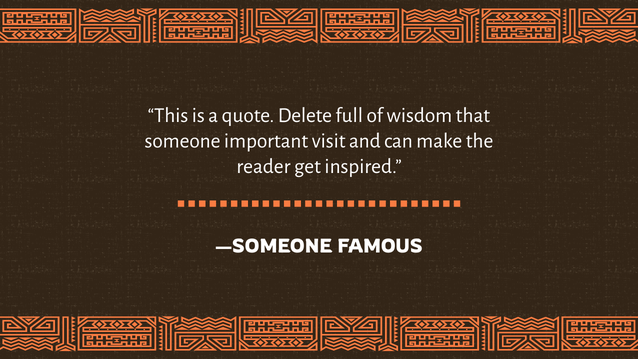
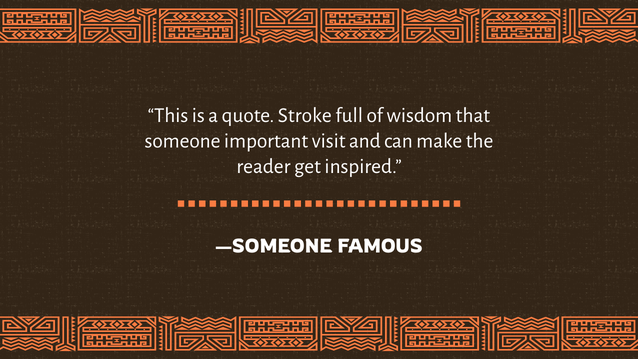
Delete: Delete -> Stroke
